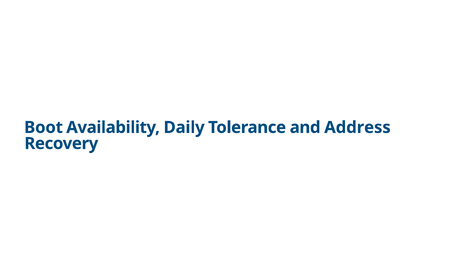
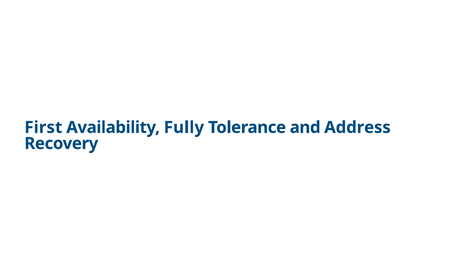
Boot: Boot -> First
Daily: Daily -> Fully
